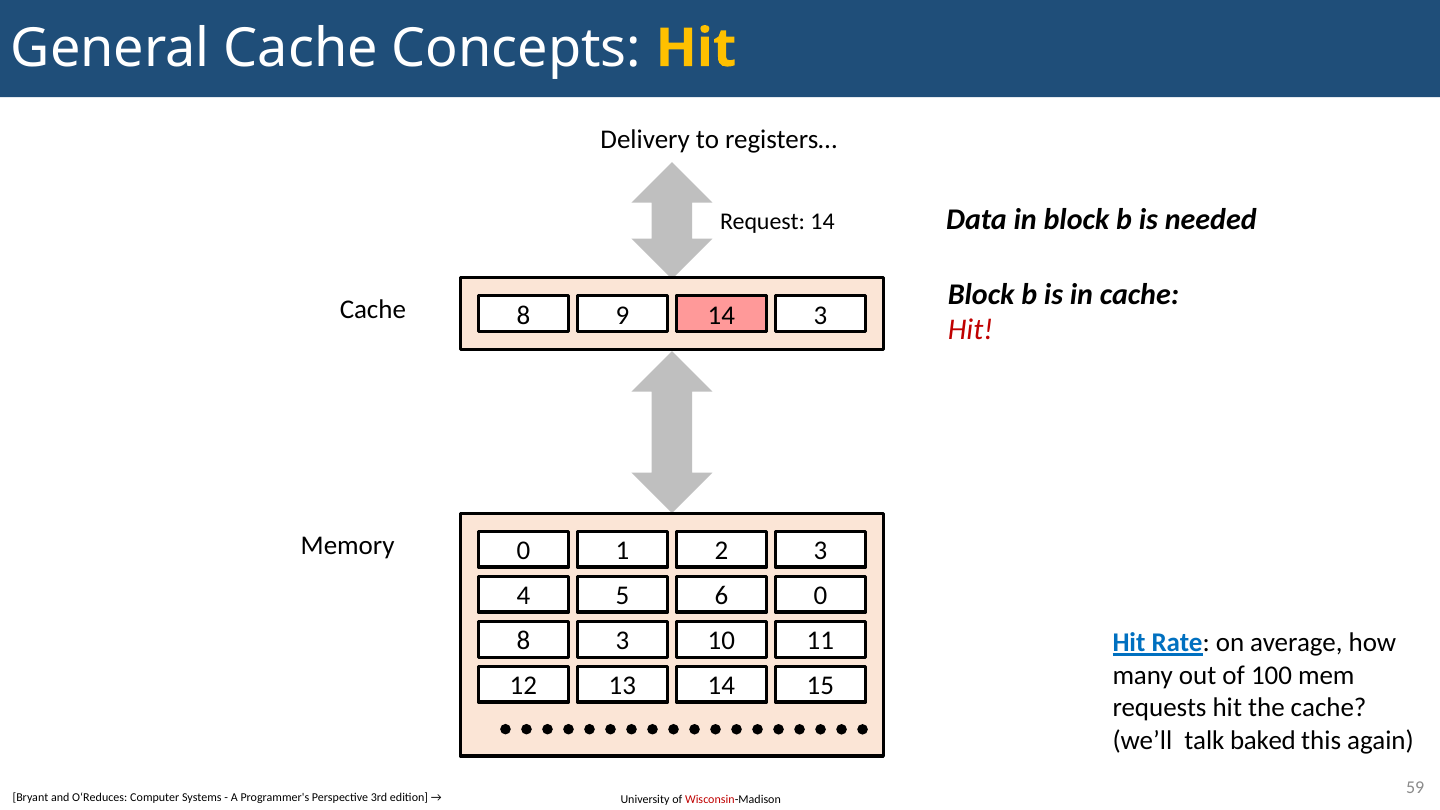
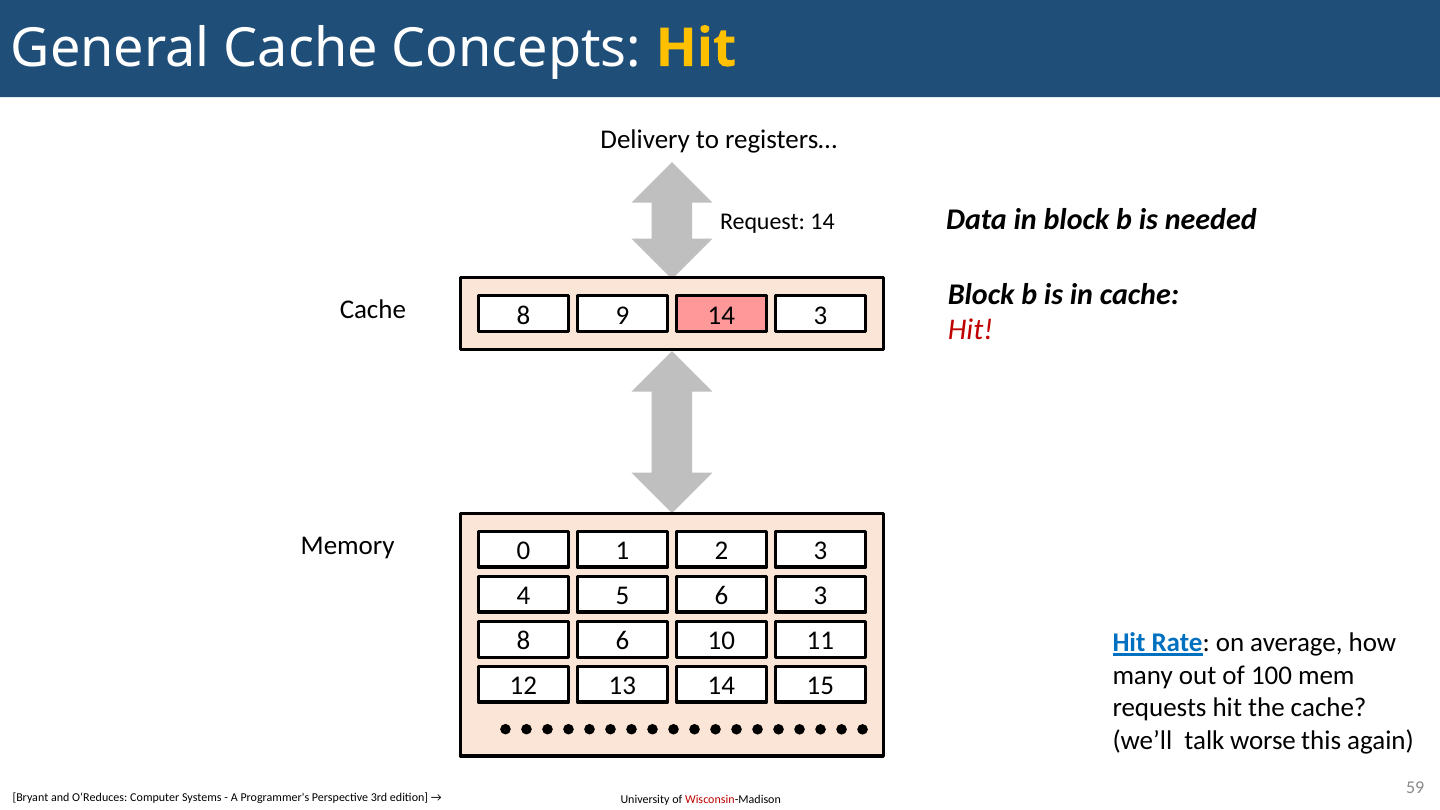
6 0: 0 -> 3
8 3: 3 -> 6
baked: baked -> worse
